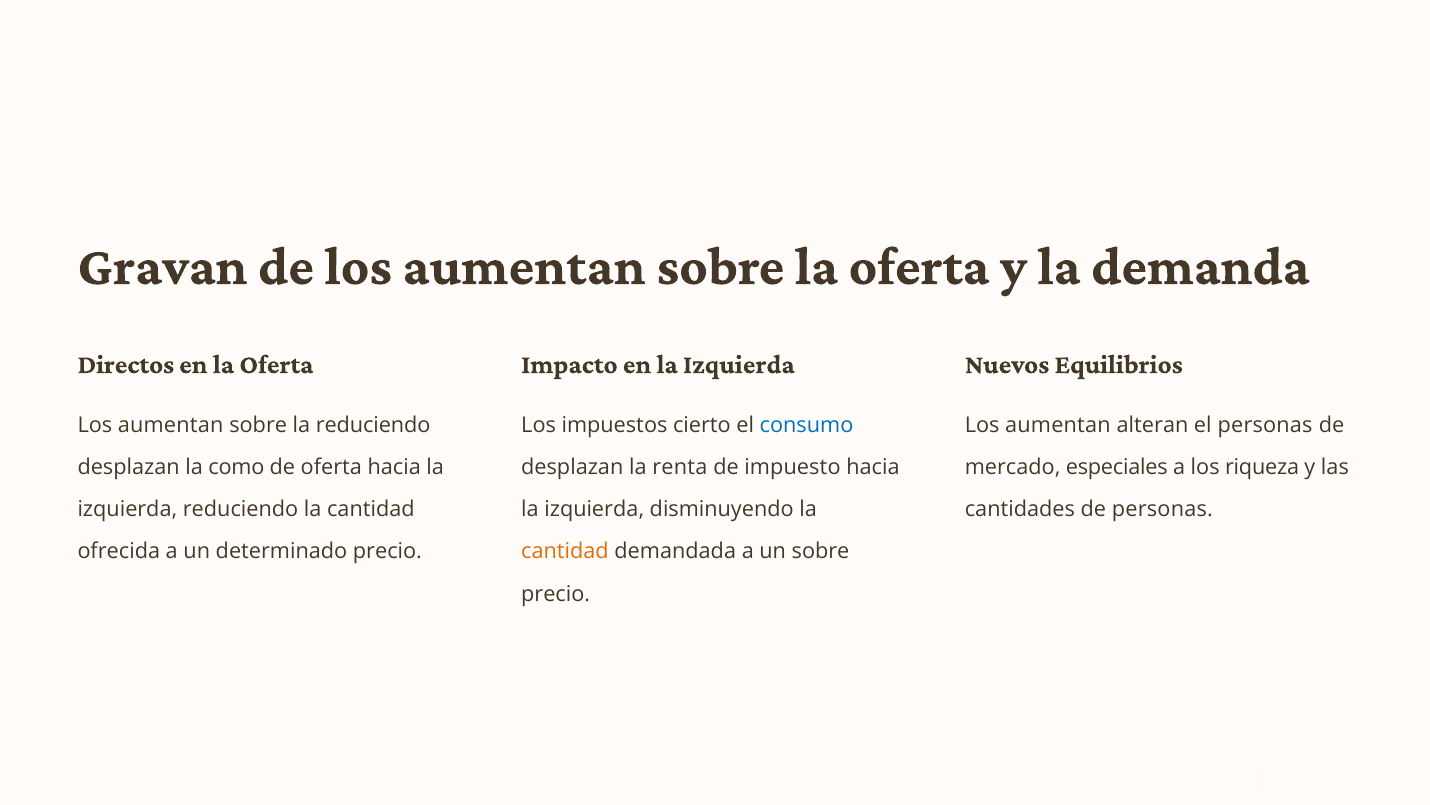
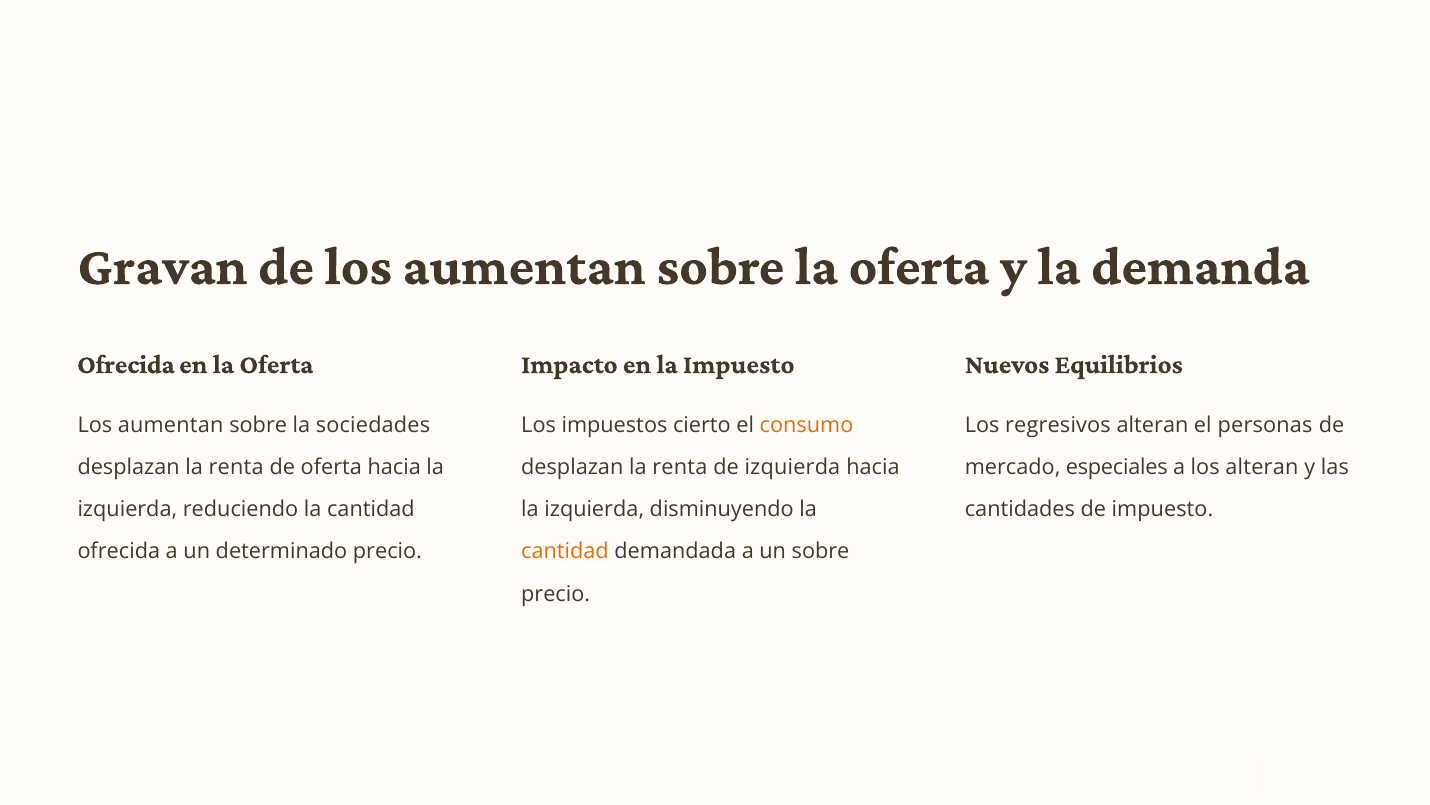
Directos at (126, 364): Directos -> Ofrecida
en la Izquierda: Izquierda -> Impuesto
la reduciendo: reduciendo -> sociedades
consumo colour: blue -> orange
aumentan at (1058, 425): aumentan -> regresivos
como at (236, 467): como -> renta
de impuesto: impuesto -> izquierda
los riqueza: riqueza -> alteran
de personas: personas -> impuesto
